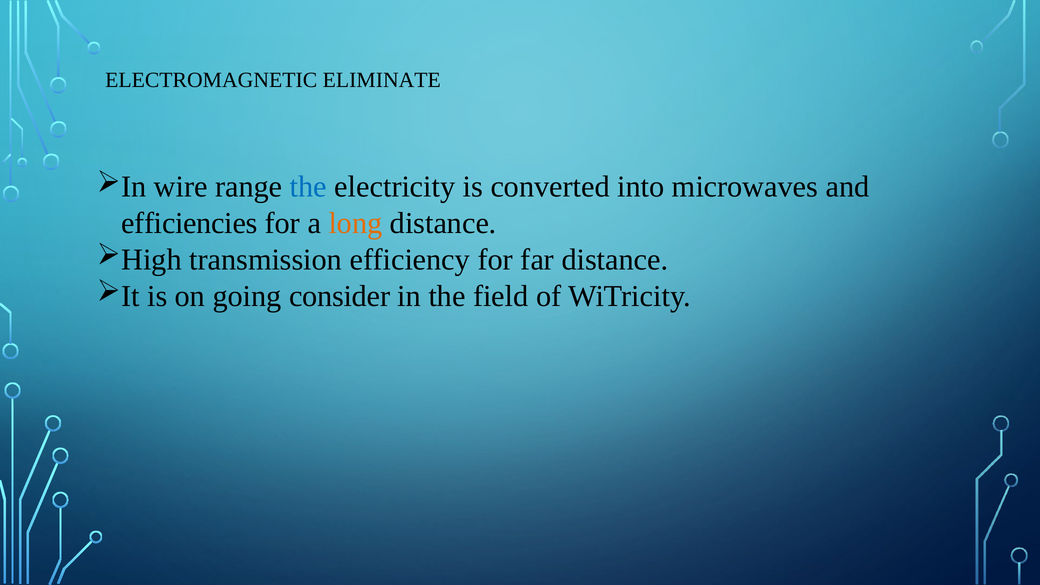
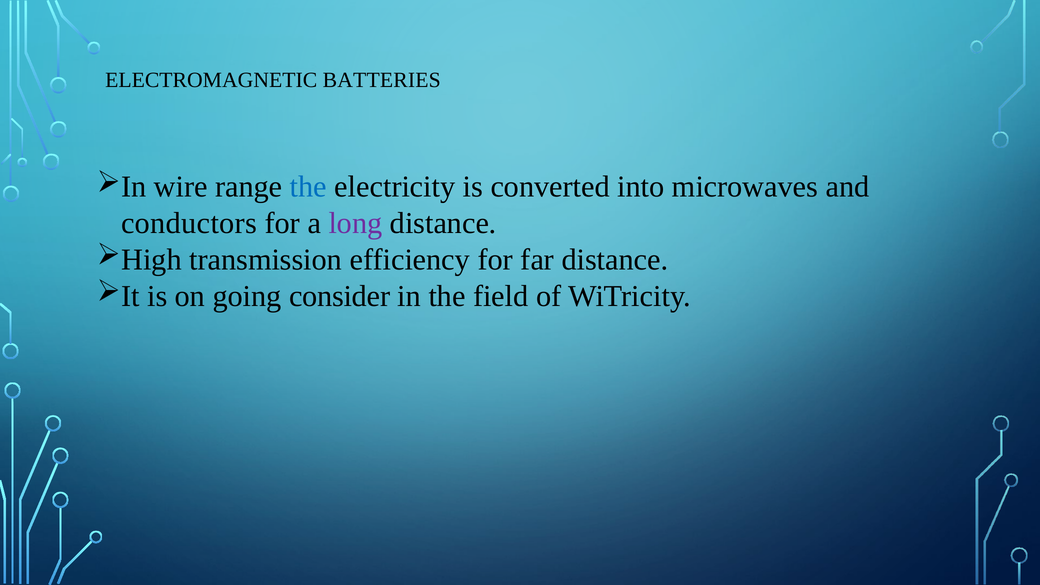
ELIMINATE: ELIMINATE -> BATTERIES
efficiencies: efficiencies -> conductors
long colour: orange -> purple
